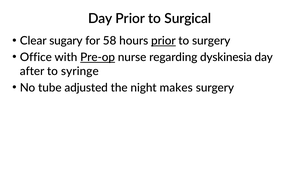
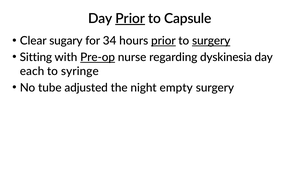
Prior at (130, 19) underline: none -> present
Surgical: Surgical -> Capsule
58: 58 -> 34
surgery at (211, 41) underline: none -> present
Office: Office -> Sitting
after: after -> each
makes: makes -> empty
